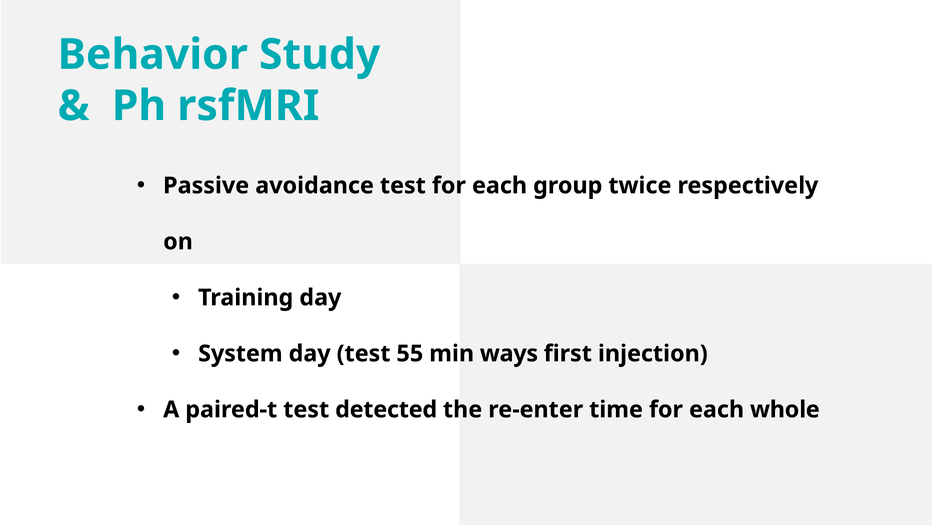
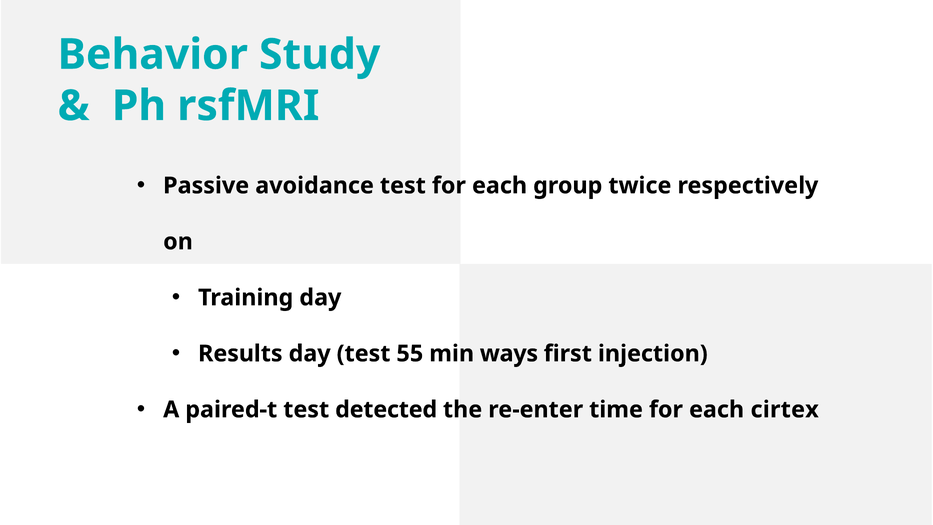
System: System -> Results
whole: whole -> cirtex
